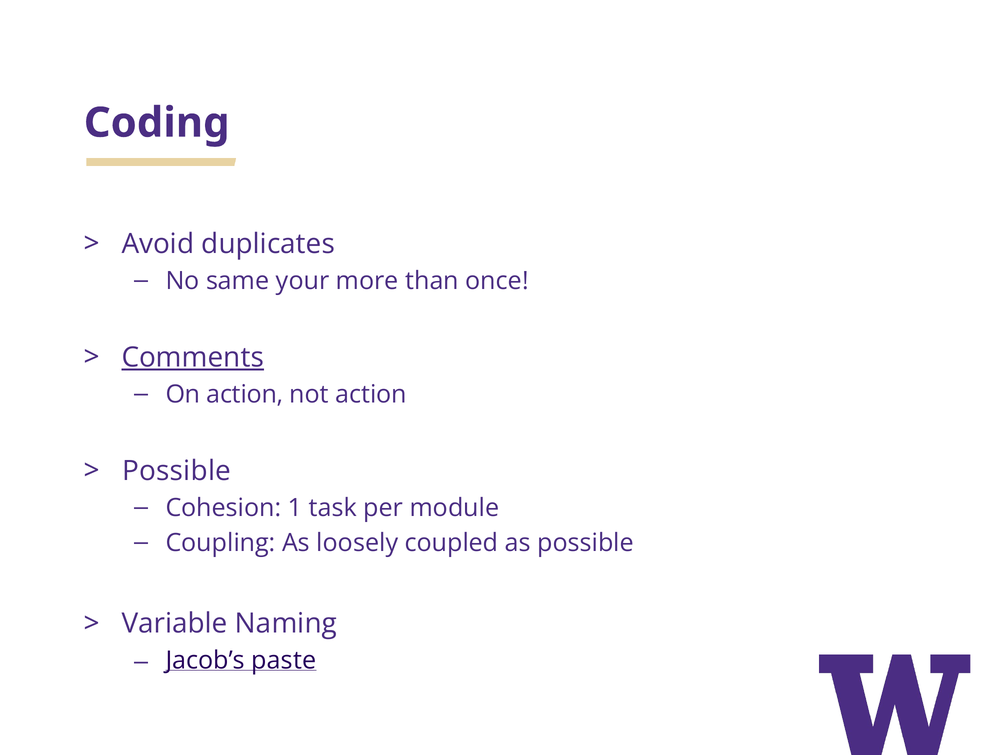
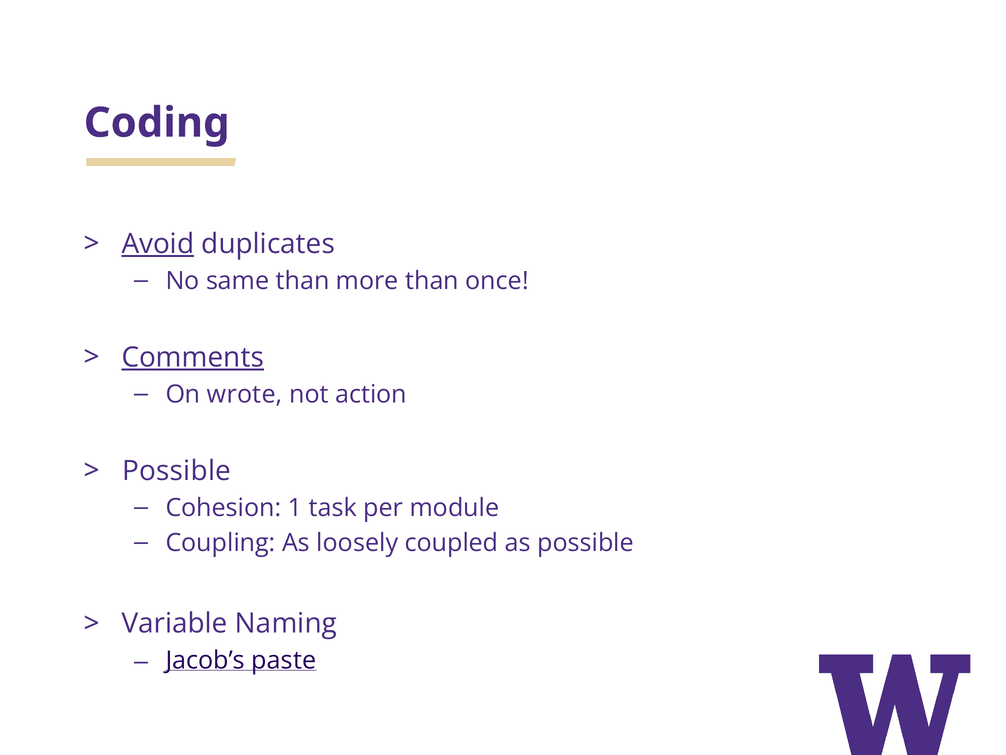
Avoid underline: none -> present
same your: your -> than
On action: action -> wrote
